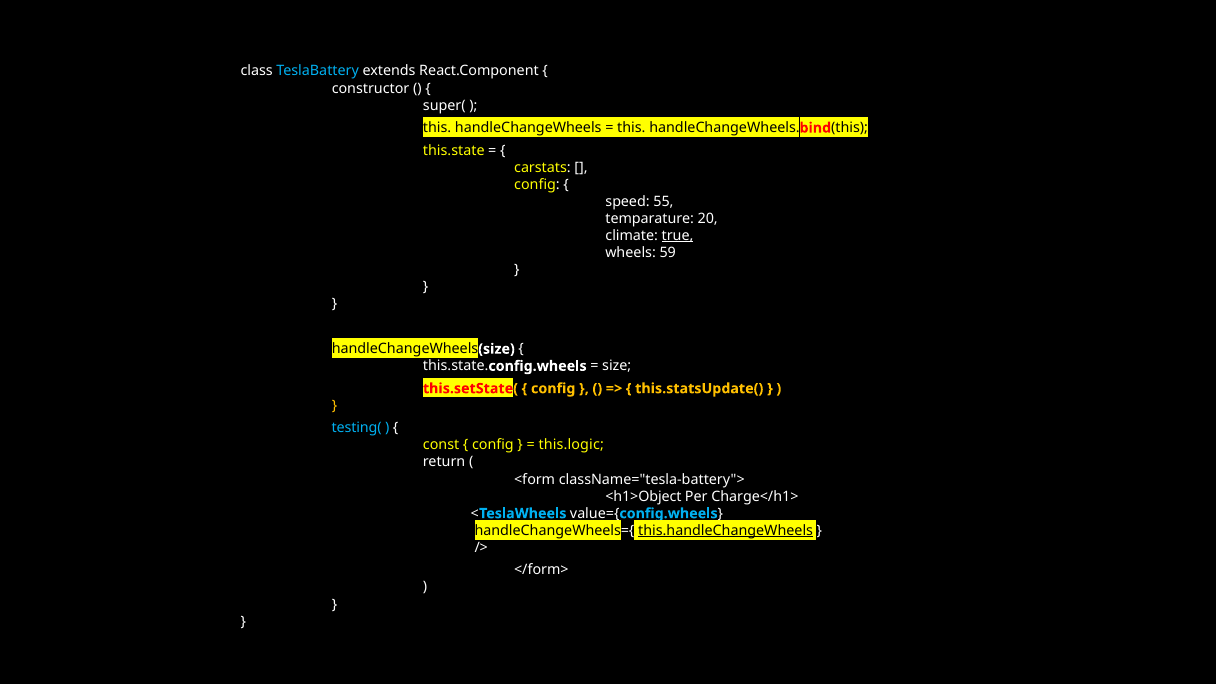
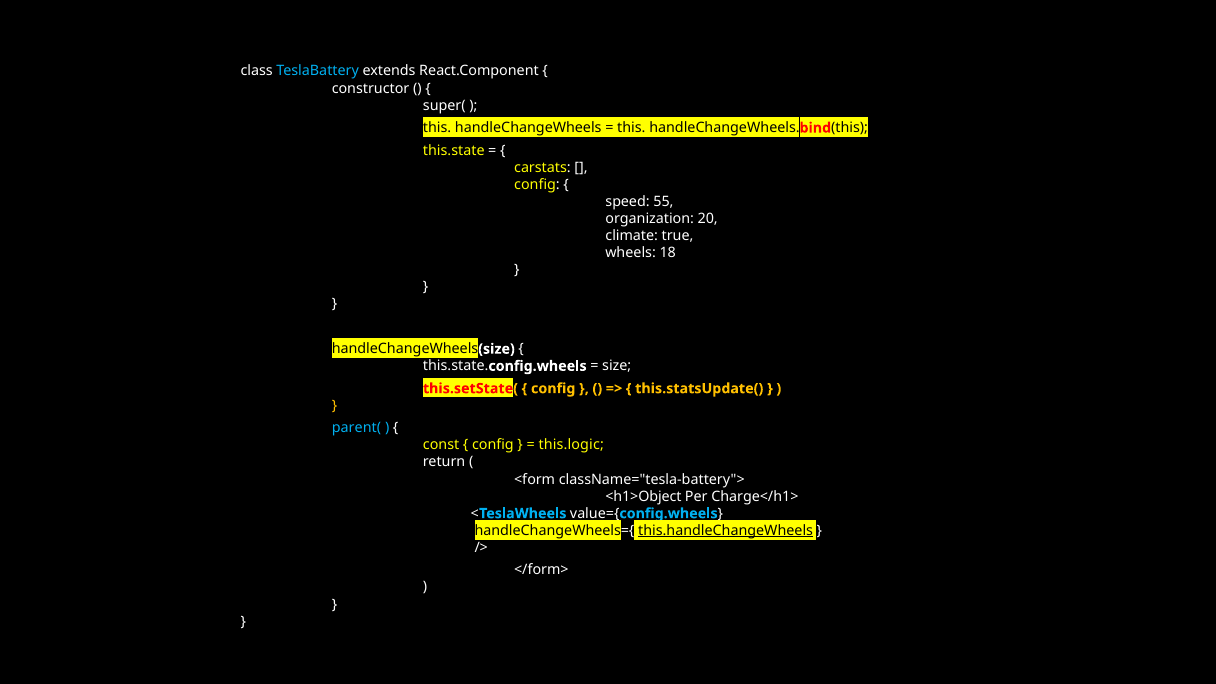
temparature: temparature -> organization
true underline: present -> none
59: 59 -> 18
testing(: testing( -> parent(
